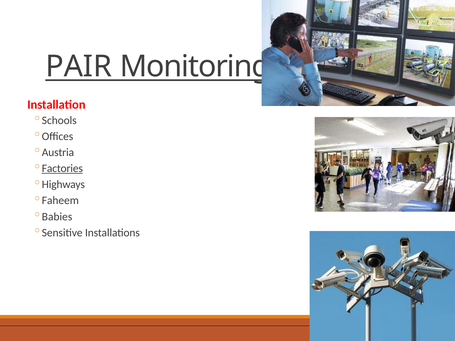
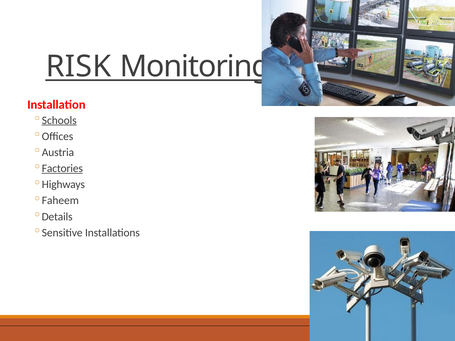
PAIR: PAIR -> RISK
Schools underline: none -> present
Babies: Babies -> Details
